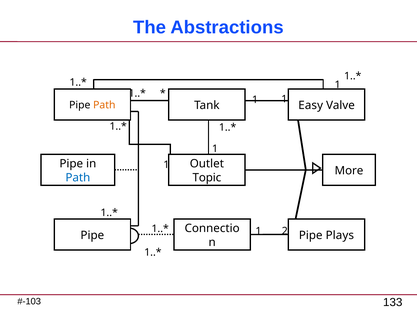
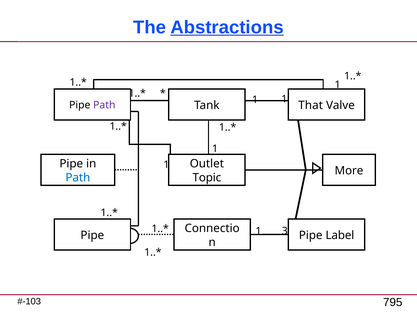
Abstractions underline: none -> present
Path at (104, 105) colour: orange -> purple
Easy: Easy -> That
2: 2 -> 3
Plays: Plays -> Label
133: 133 -> 795
